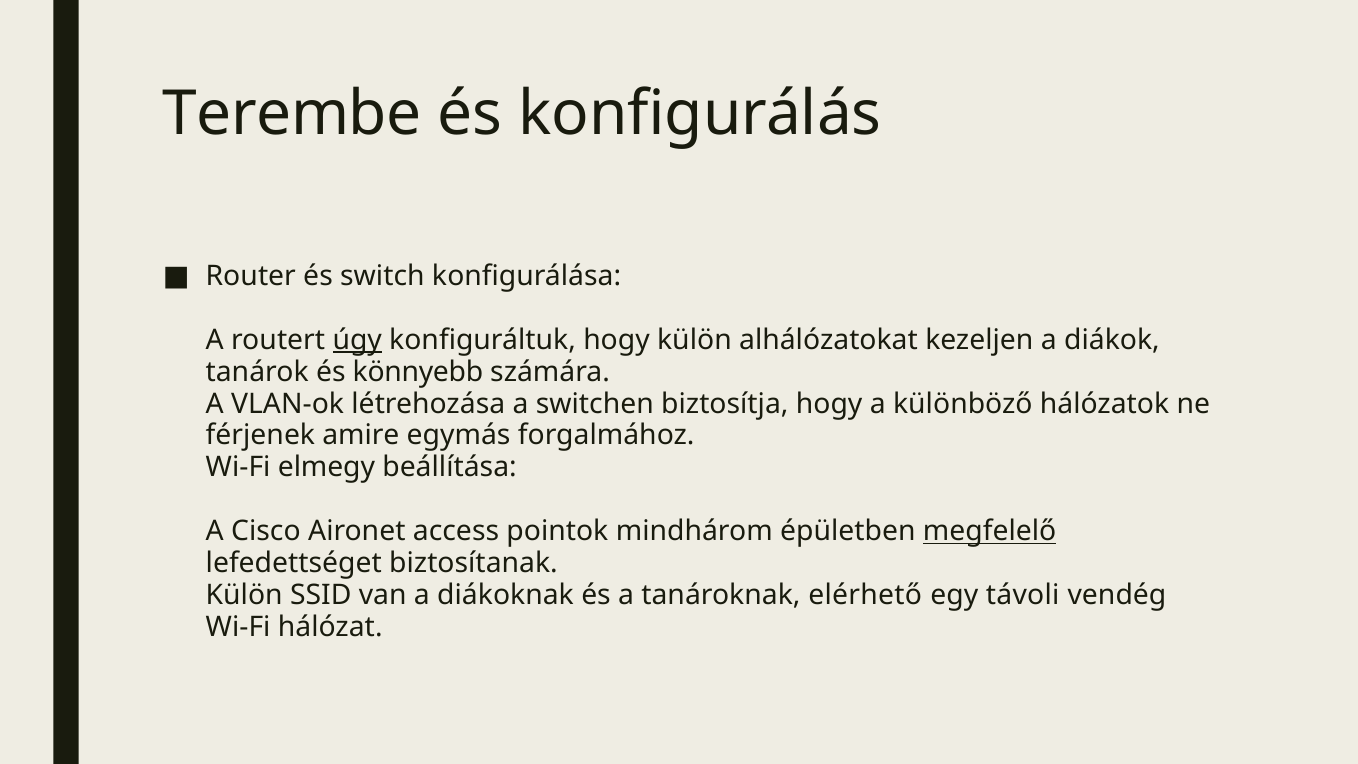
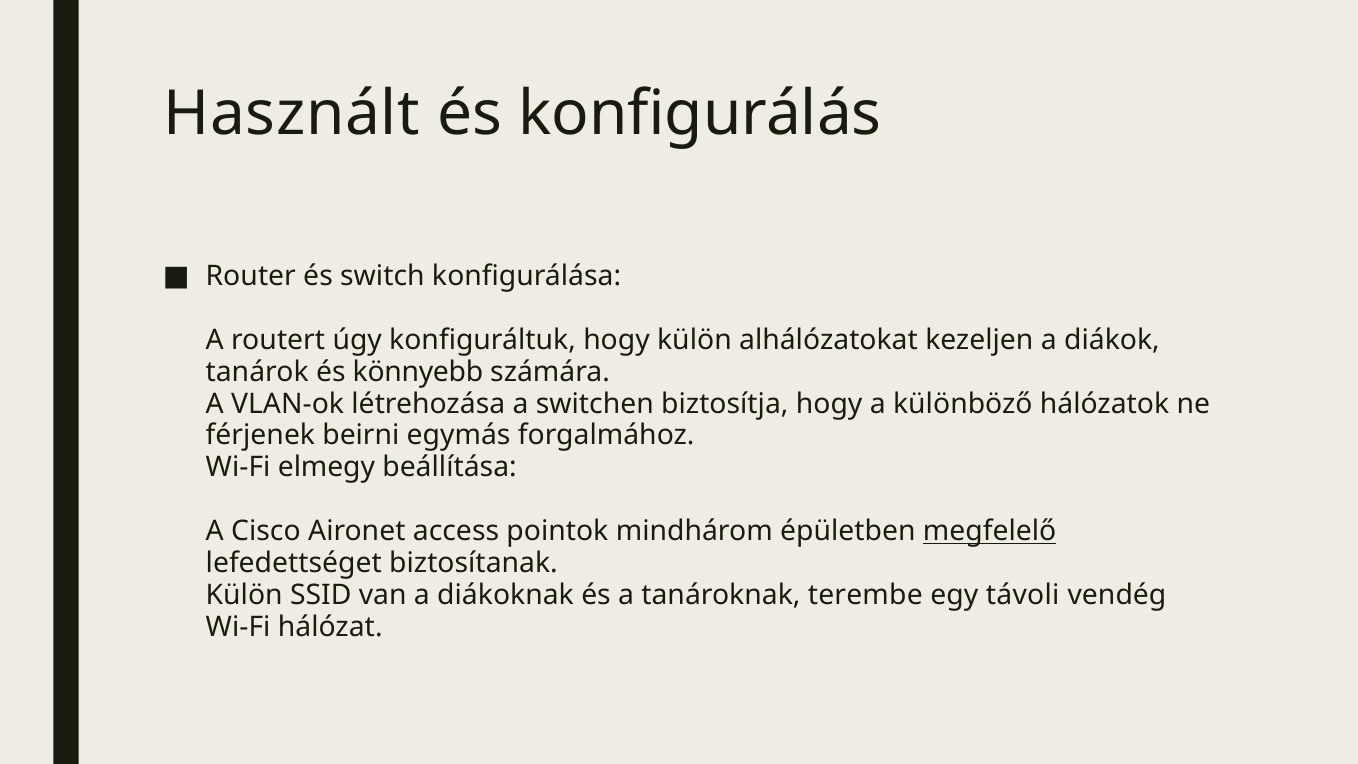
Terembe: Terembe -> Használt
úgy underline: present -> none
amire: amire -> beirni
elérhető: elérhető -> terembe
